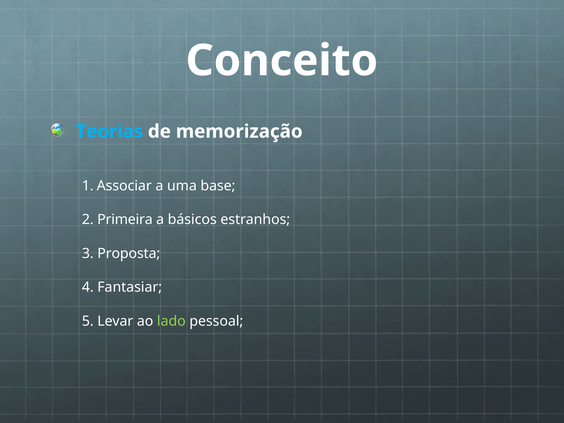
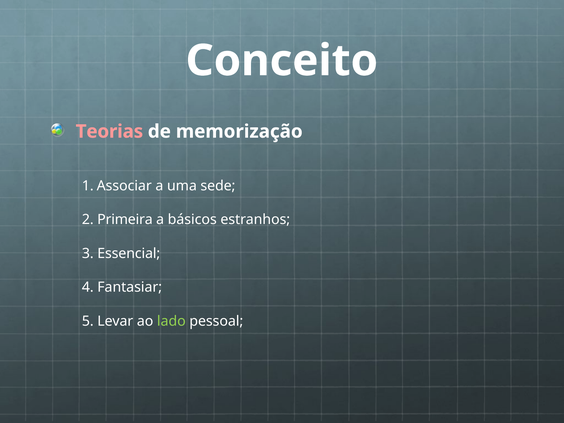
Teorias colour: light blue -> pink
base: base -> sede
Proposta: Proposta -> Essencial
